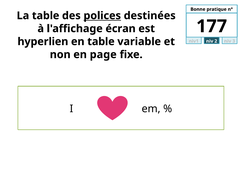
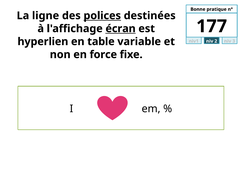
La table: table -> ligne
écran underline: none -> present
page: page -> force
